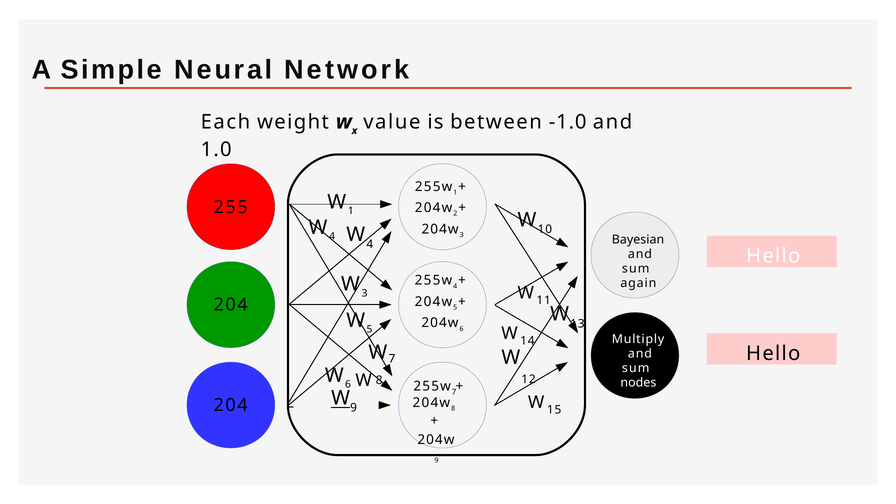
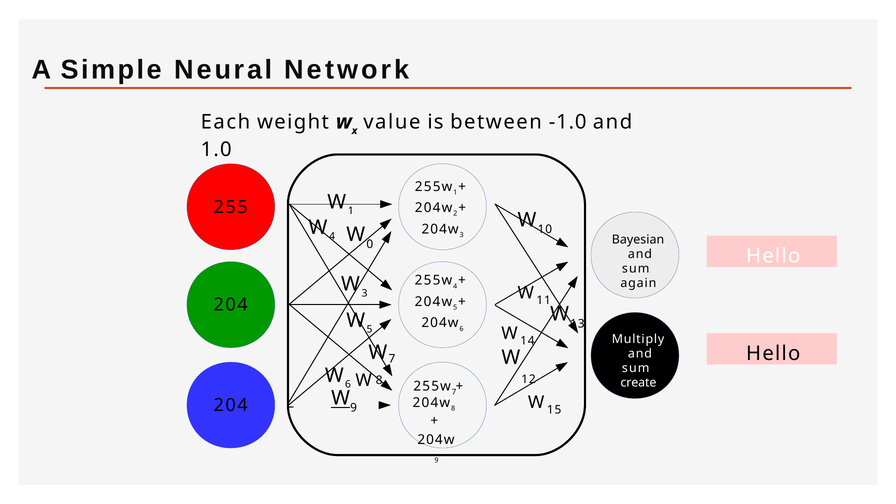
4 at (370, 244): 4 -> 0
nodes: nodes -> create
